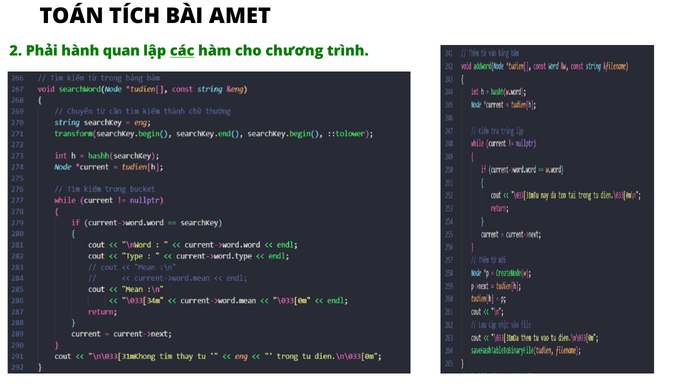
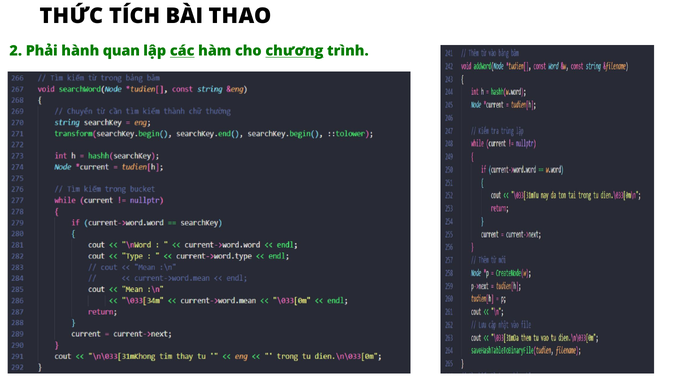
TOÁN: TOÁN -> THỨC
AMET: AMET -> THAO
chương underline: none -> present
